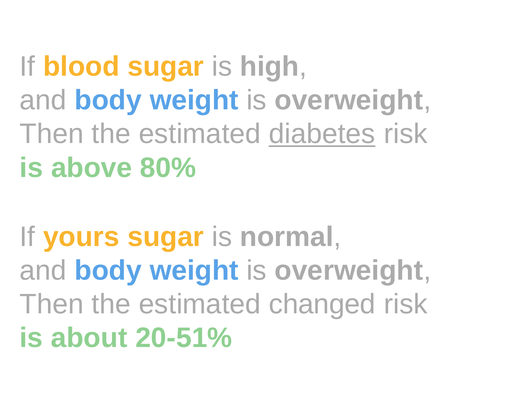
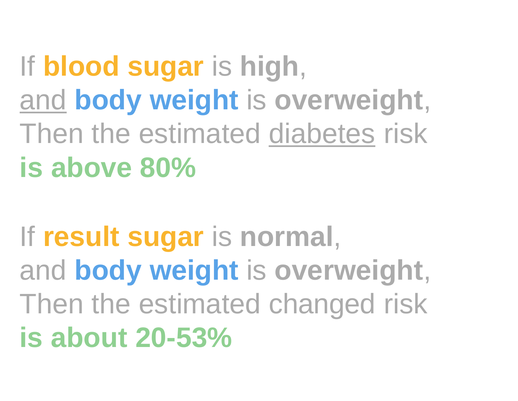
and at (43, 100) underline: none -> present
yours: yours -> result
20-51%: 20-51% -> 20-53%
